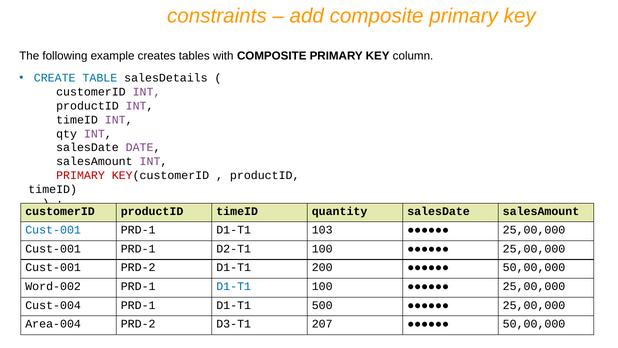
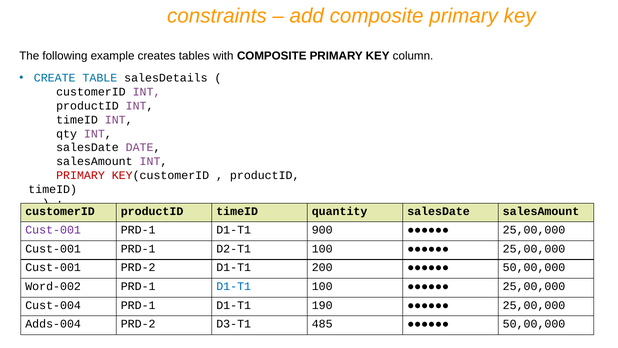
Cust-001 at (53, 230) colour: blue -> purple
103: 103 -> 900
500: 500 -> 190
Area-004: Area-004 -> Adds-004
207: 207 -> 485
